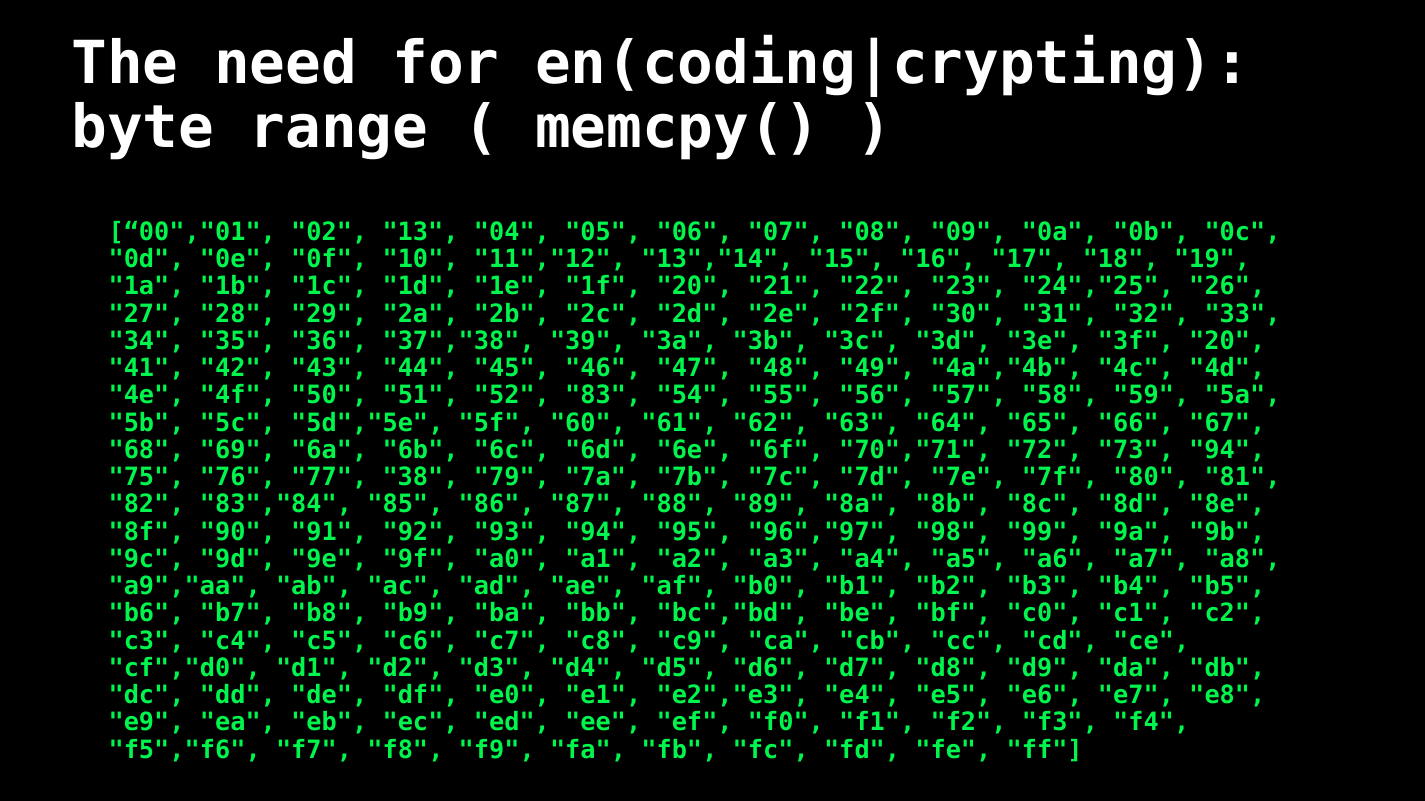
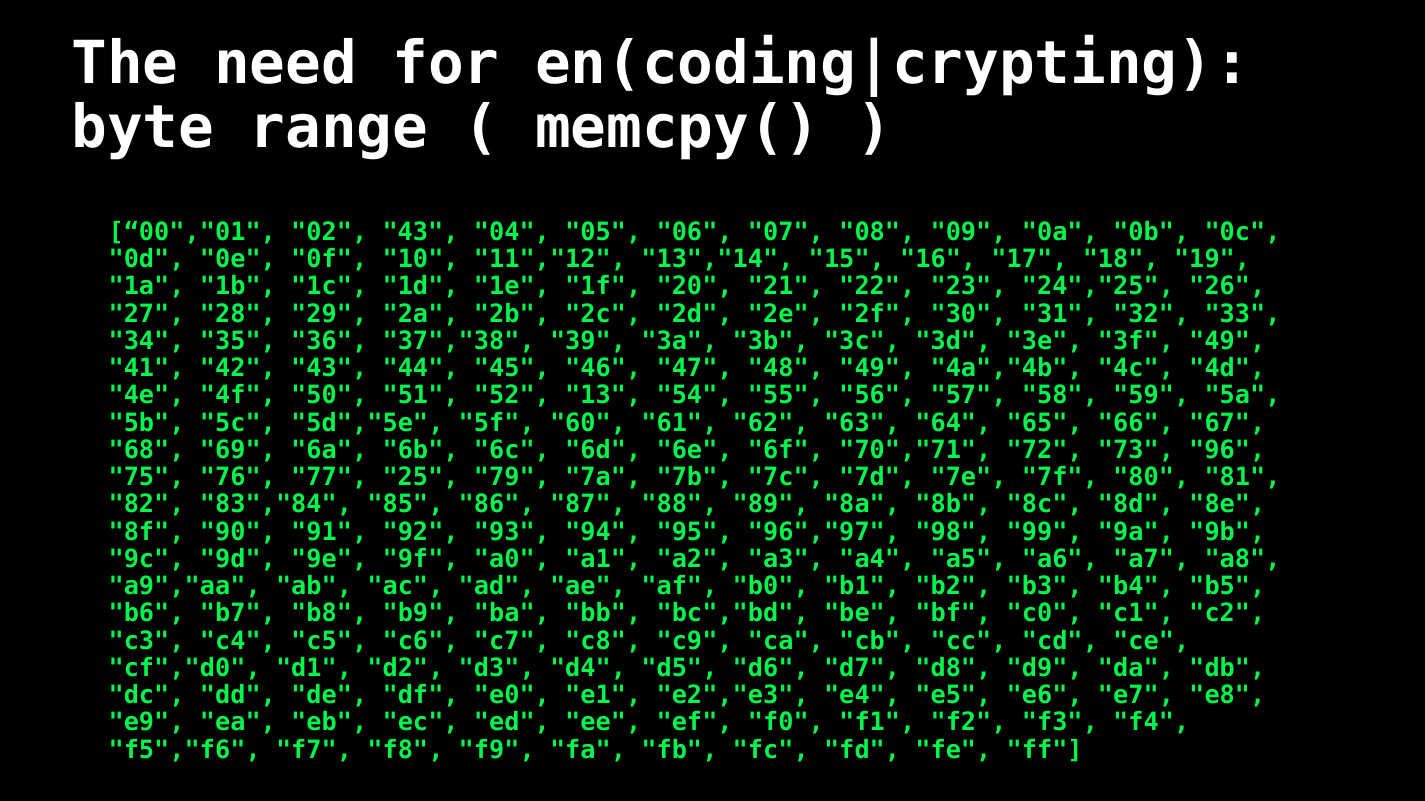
02 13: 13 -> 43
3f 20: 20 -> 49
83: 83 -> 13
73 94: 94 -> 96
38: 38 -> 25
